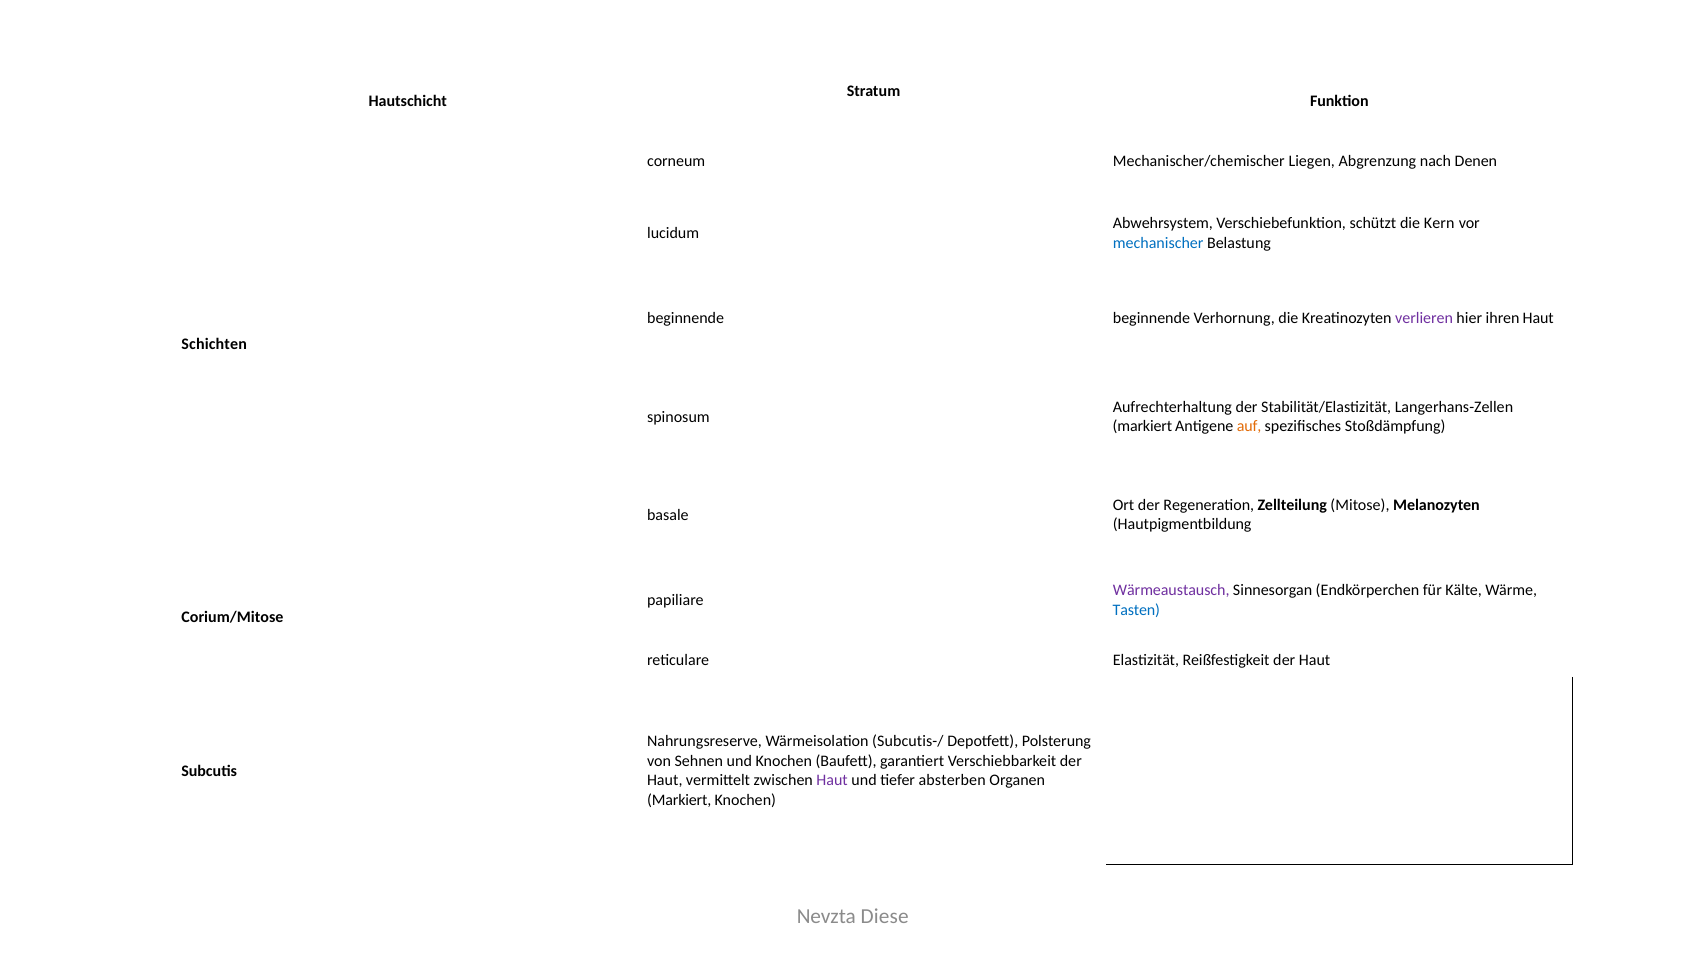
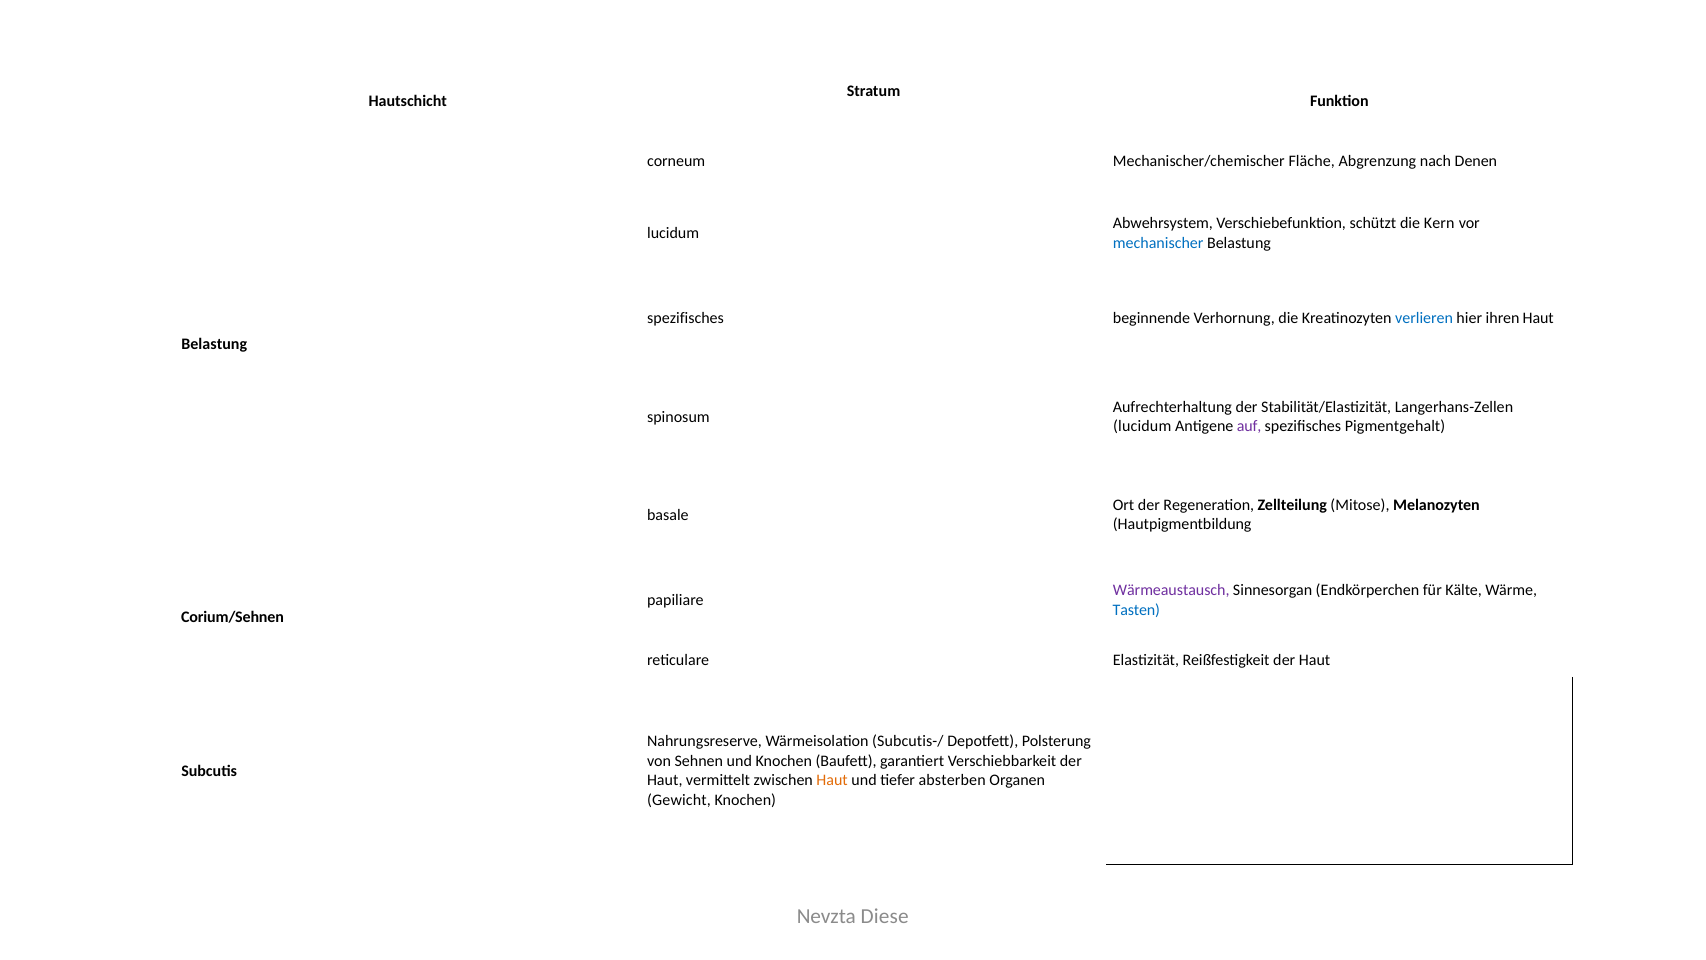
Liegen: Liegen -> Fläche
beginnende at (686, 319): beginnende -> spezifisches
verlieren colour: purple -> blue
Schichten at (214, 344): Schichten -> Belastung
markiert at (1142, 426): markiert -> lucidum
auf colour: orange -> purple
Stoßdämpfung: Stoßdämpfung -> Pigmentgehalt
Corium/Mitose: Corium/Mitose -> Corium/Sehnen
Haut at (832, 780) colour: purple -> orange
Markiert at (679, 800): Markiert -> Gewicht
